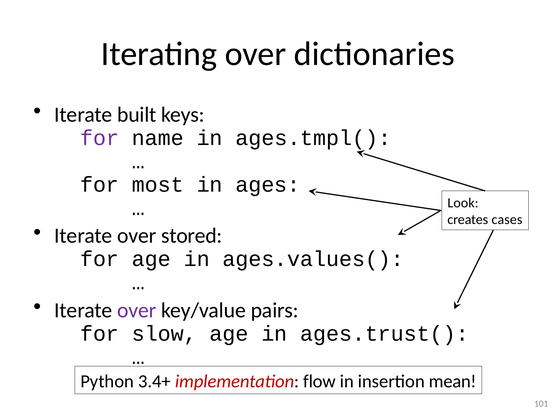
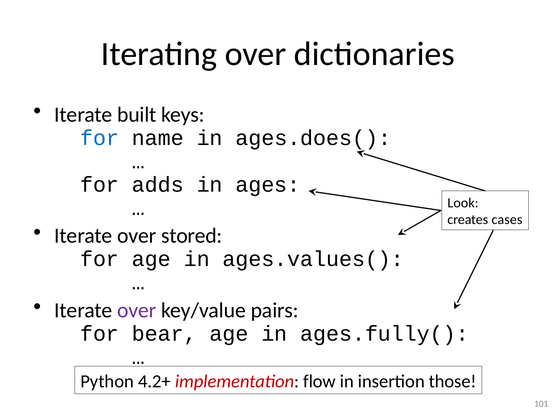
for at (100, 138) colour: purple -> blue
ages.tmpl(: ages.tmpl( -> ages.does(
most: most -> adds
slow: slow -> bear
ages.trust(: ages.trust( -> ages.fully(
3.4+: 3.4+ -> 4.2+
mean: mean -> those
